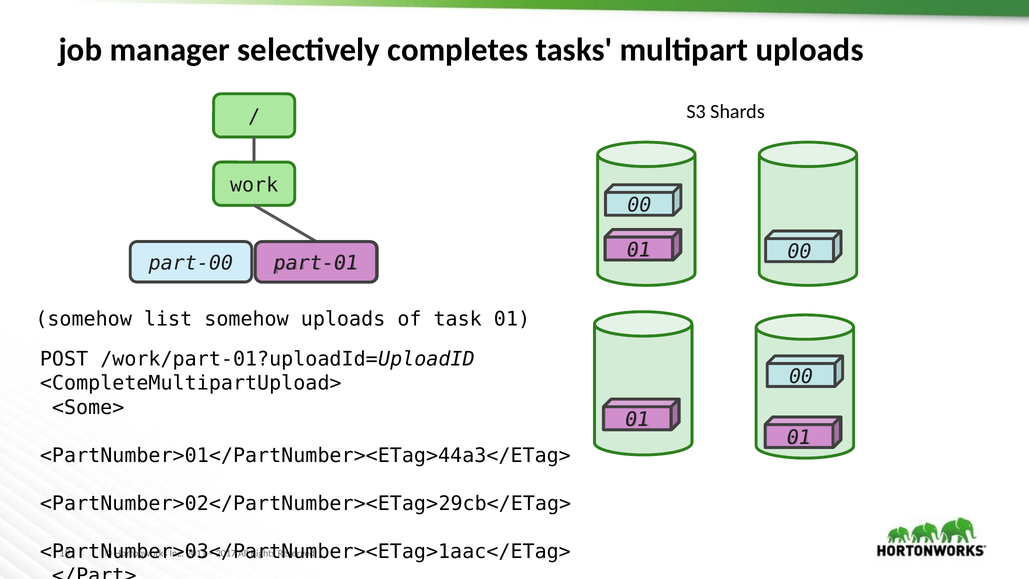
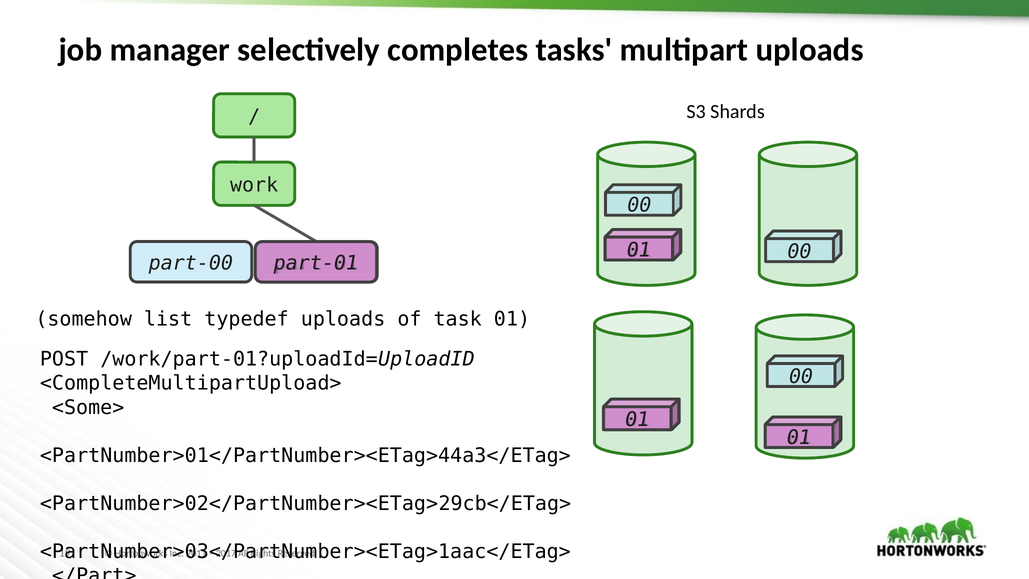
list somehow: somehow -> typedef
